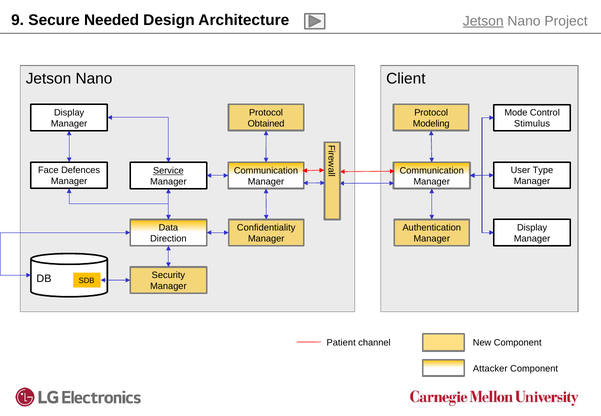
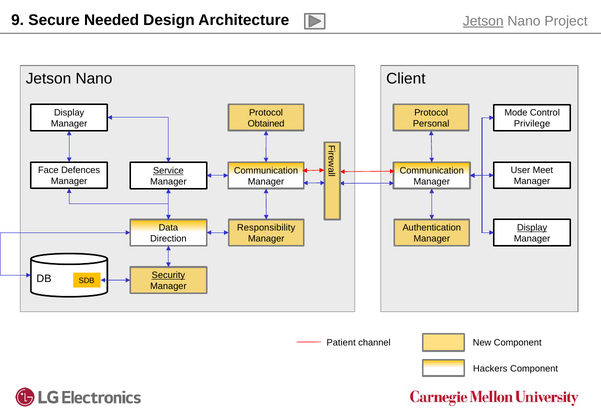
Modeling: Modeling -> Personal
Stimulus: Stimulus -> Privilege
Type: Type -> Meet
Confidentiality: Confidentiality -> Responsibility
Display at (532, 228) underline: none -> present
Security underline: none -> present
Attacker: Attacker -> Hackers
